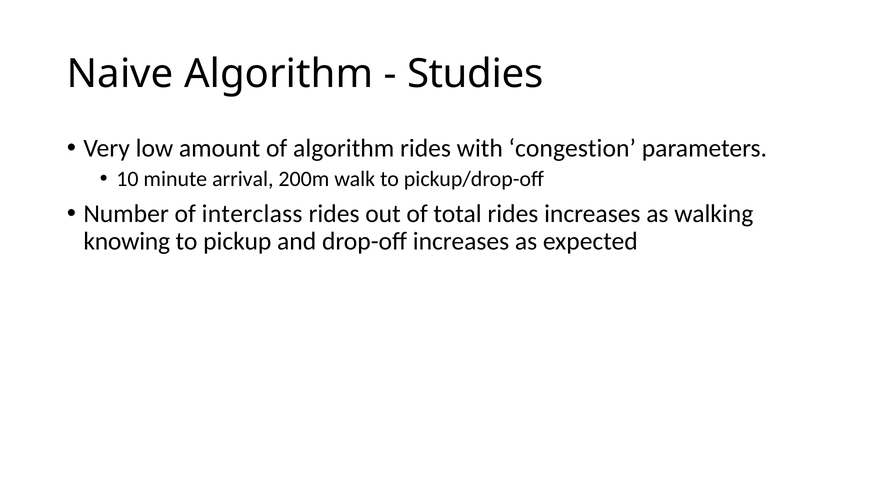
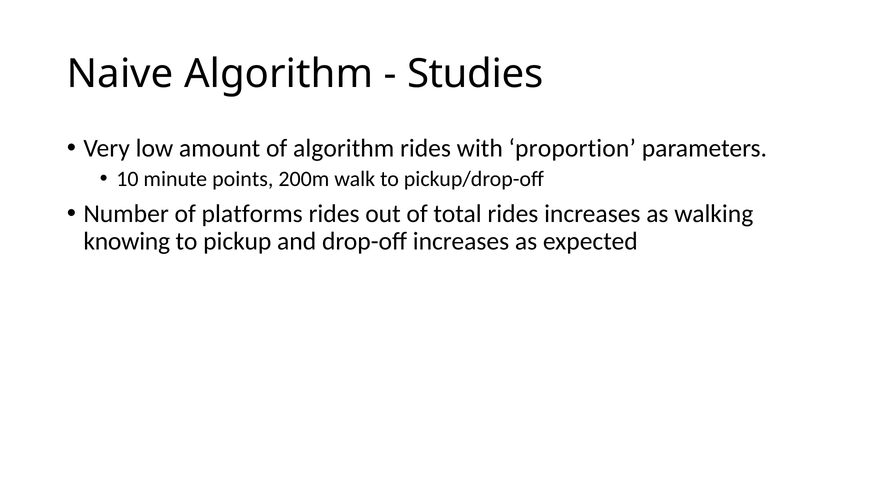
congestion: congestion -> proportion
arrival: arrival -> points
interclass: interclass -> platforms
